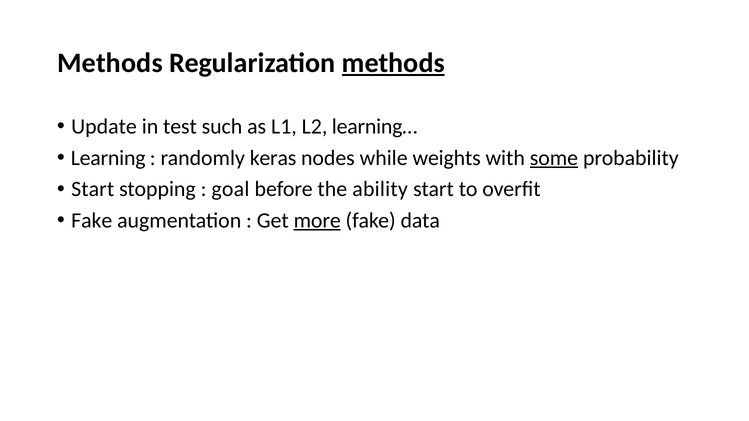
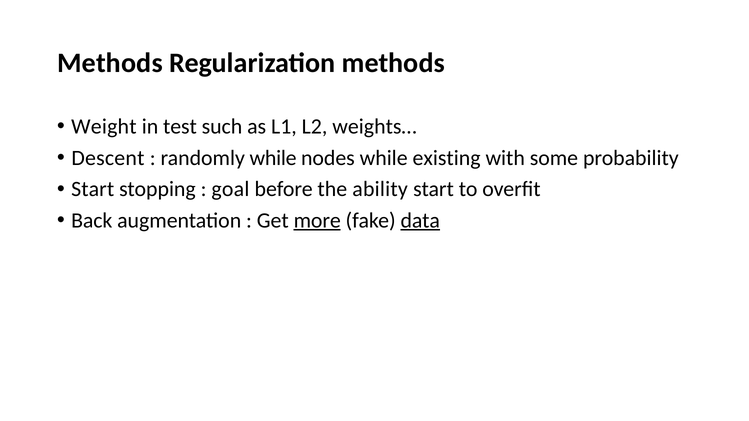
methods at (393, 63) underline: present -> none
Update: Update -> Weight
learning…: learning… -> weights…
Learning: Learning -> Descent
randomly keras: keras -> while
weights: weights -> existing
some underline: present -> none
Fake at (92, 221): Fake -> Back
data underline: none -> present
